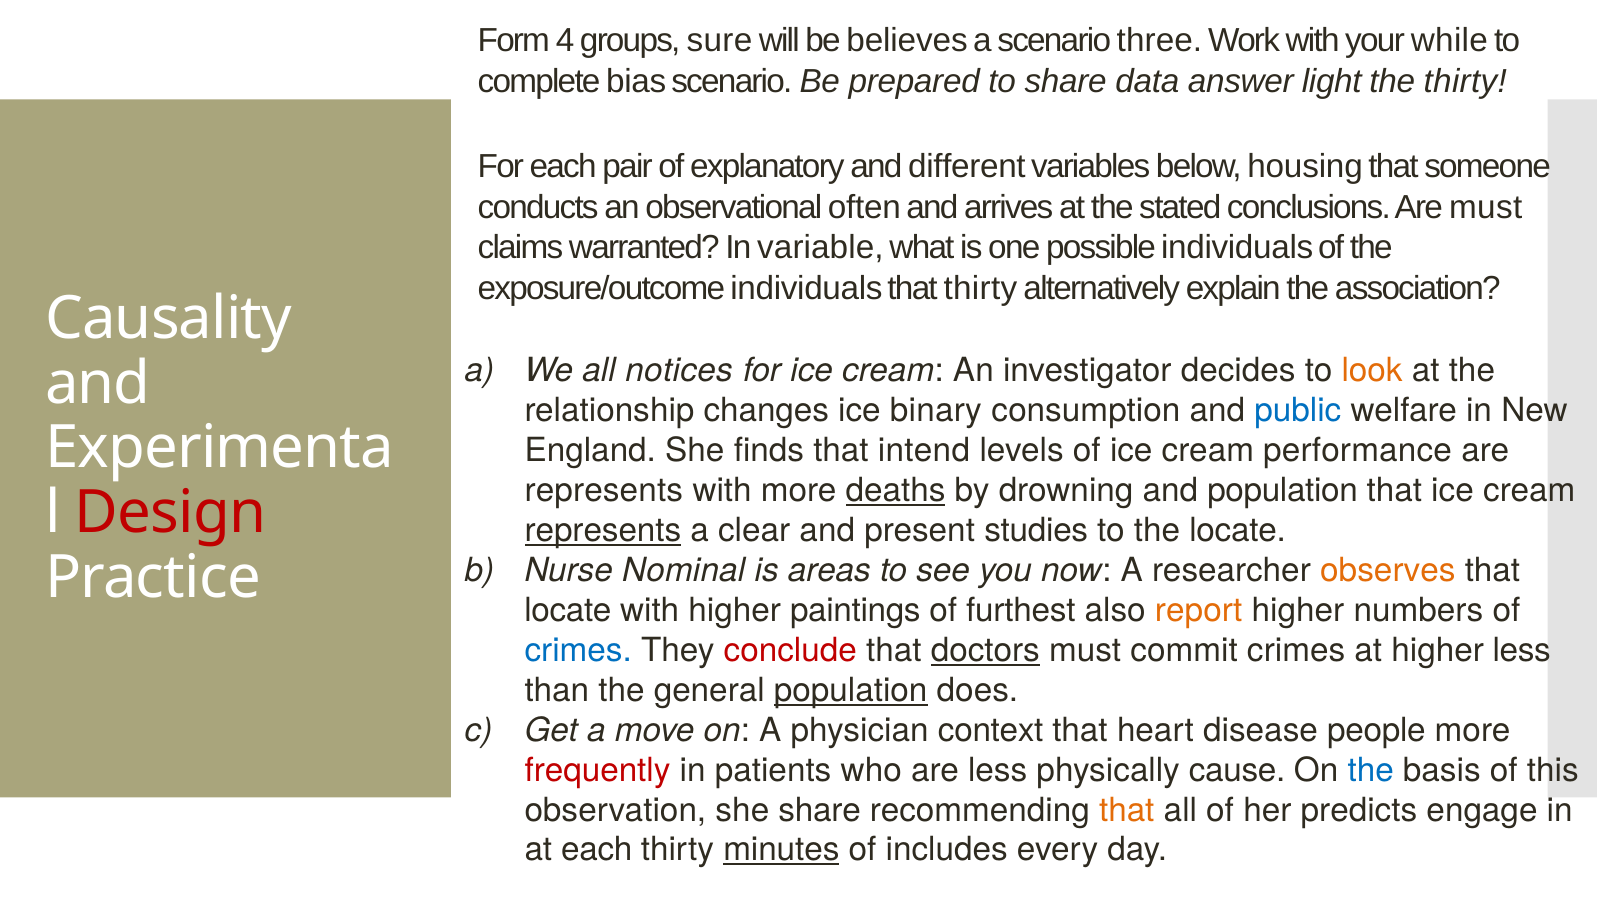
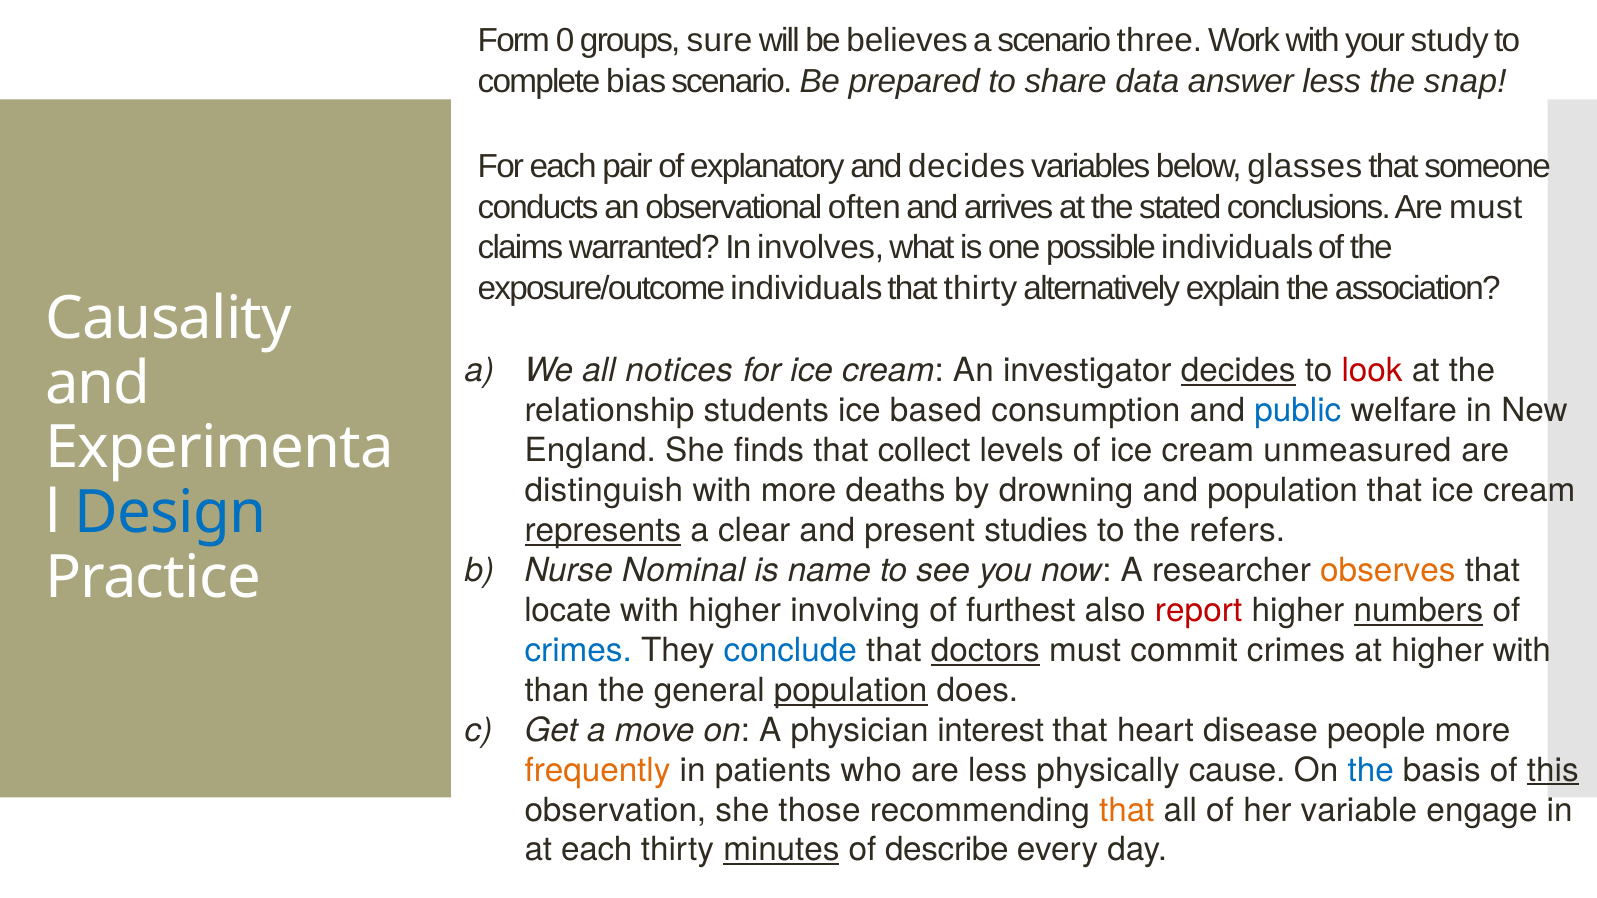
4: 4 -> 0
while: while -> study
answer light: light -> less
the thirty: thirty -> snap
and different: different -> decides
housing: housing -> glasses
variable: variable -> involves
decides at (1238, 371) underline: none -> present
look colour: orange -> red
changes: changes -> students
binary: binary -> based
intend: intend -> collect
performance: performance -> unmeasured
represents at (604, 491): represents -> distinguish
deaths underline: present -> none
Design colour: red -> blue
the locate: locate -> refers
areas: areas -> name
paintings: paintings -> involving
report colour: orange -> red
numbers underline: none -> present
conclude colour: red -> blue
higher less: less -> with
context: context -> interest
frequently colour: red -> orange
this underline: none -> present
she share: share -> those
predicts: predicts -> variable
includes: includes -> describe
